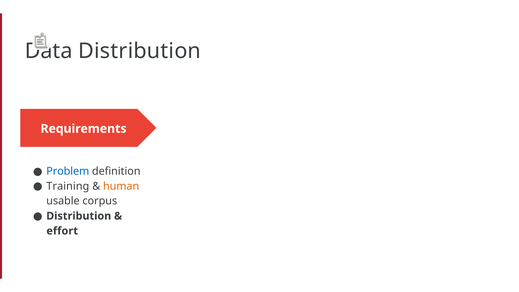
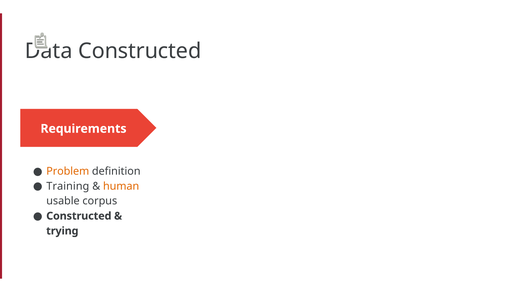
Data Distribution: Distribution -> Constructed
Problem colour: blue -> orange
Distribution at (79, 216): Distribution -> Constructed
effort: effort -> trying
